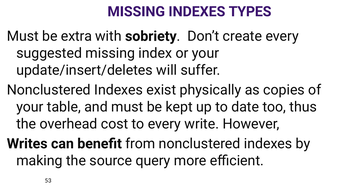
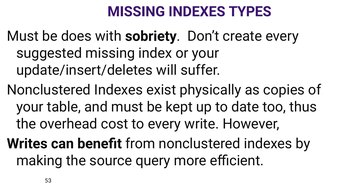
extra: extra -> does
